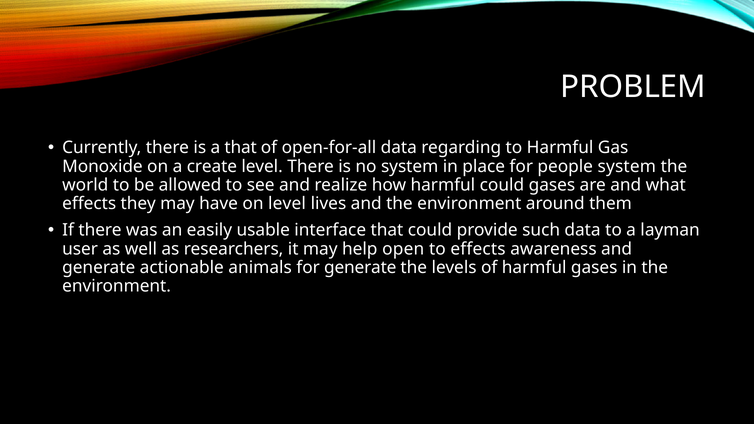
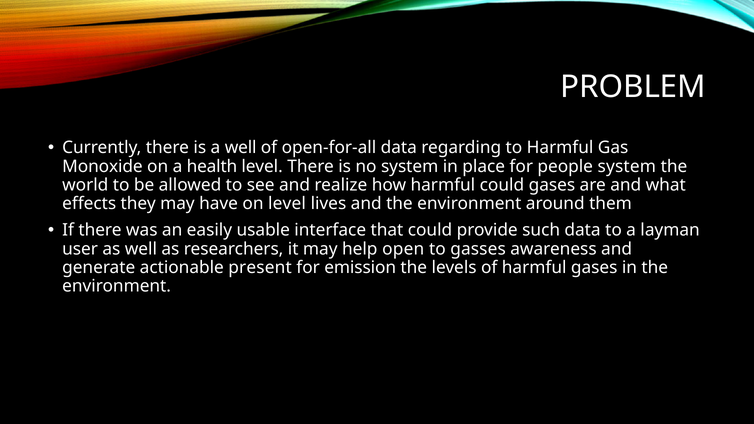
a that: that -> well
create: create -> health
to effects: effects -> gasses
animals: animals -> present
for generate: generate -> emission
